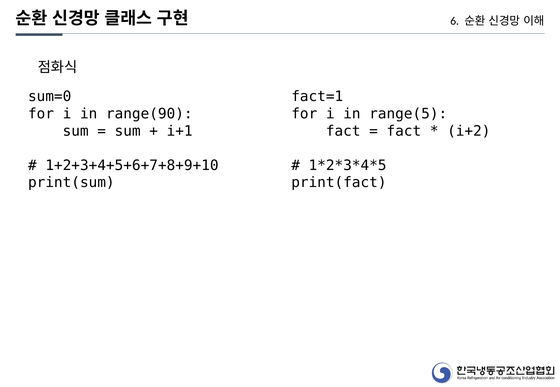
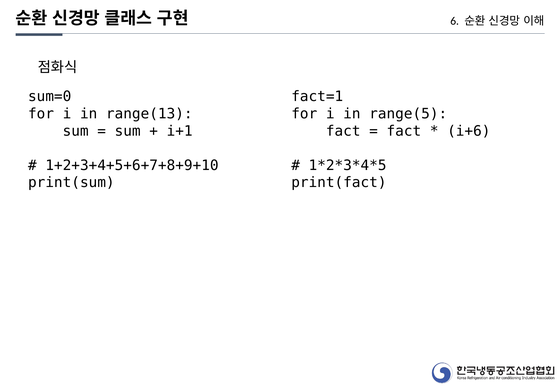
range(90: range(90 -> range(13
i+2: i+2 -> i+6
